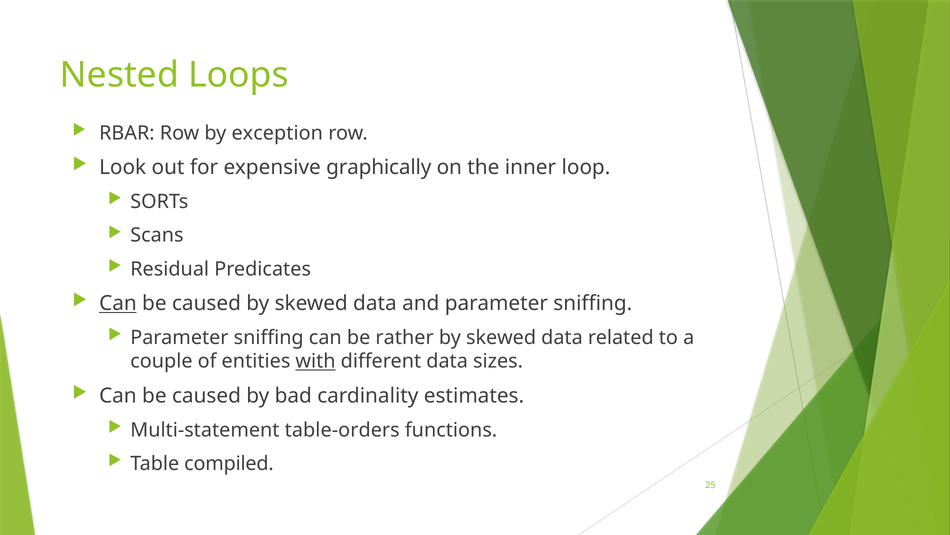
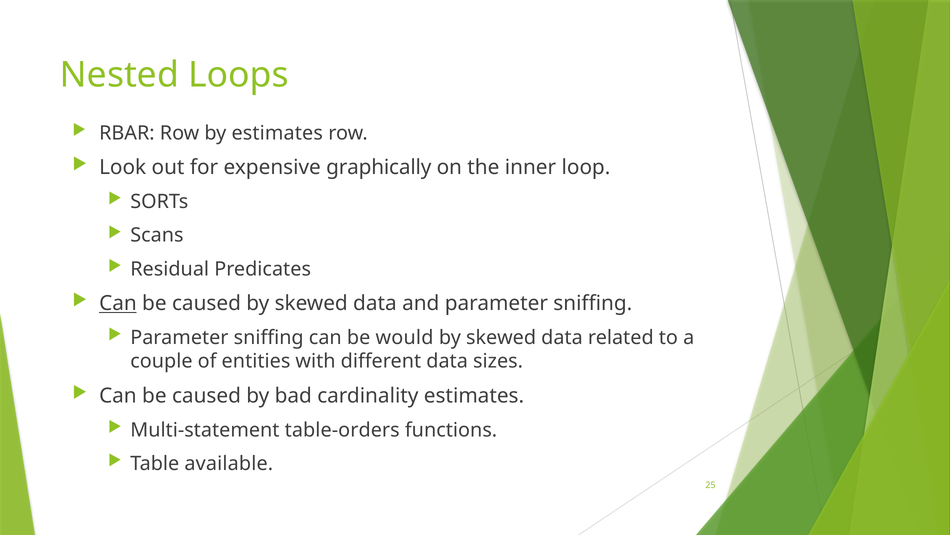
by exception: exception -> estimates
rather: rather -> would
with underline: present -> none
compiled: compiled -> available
